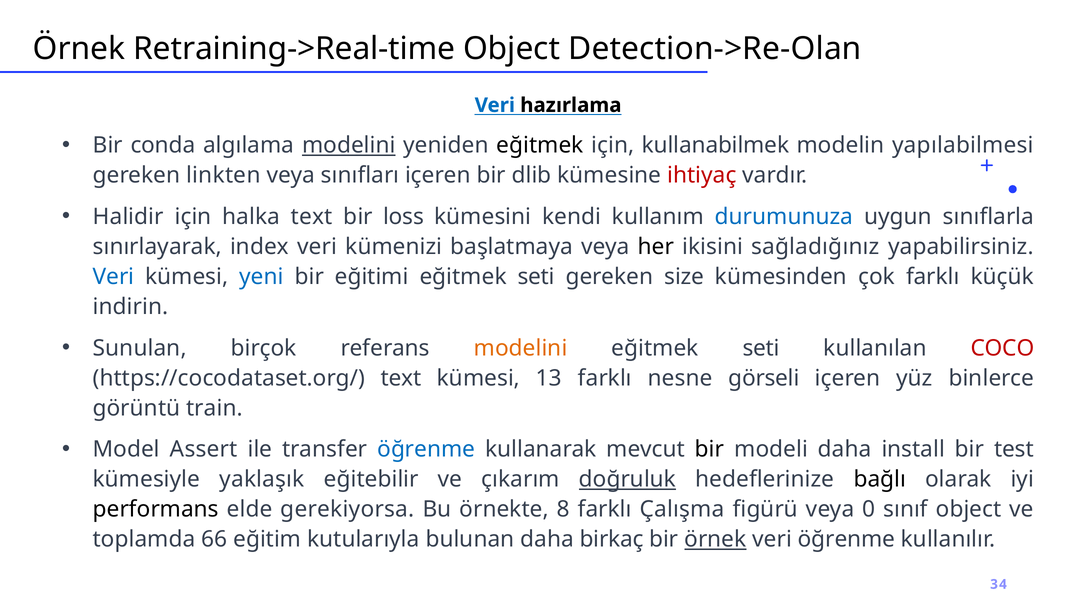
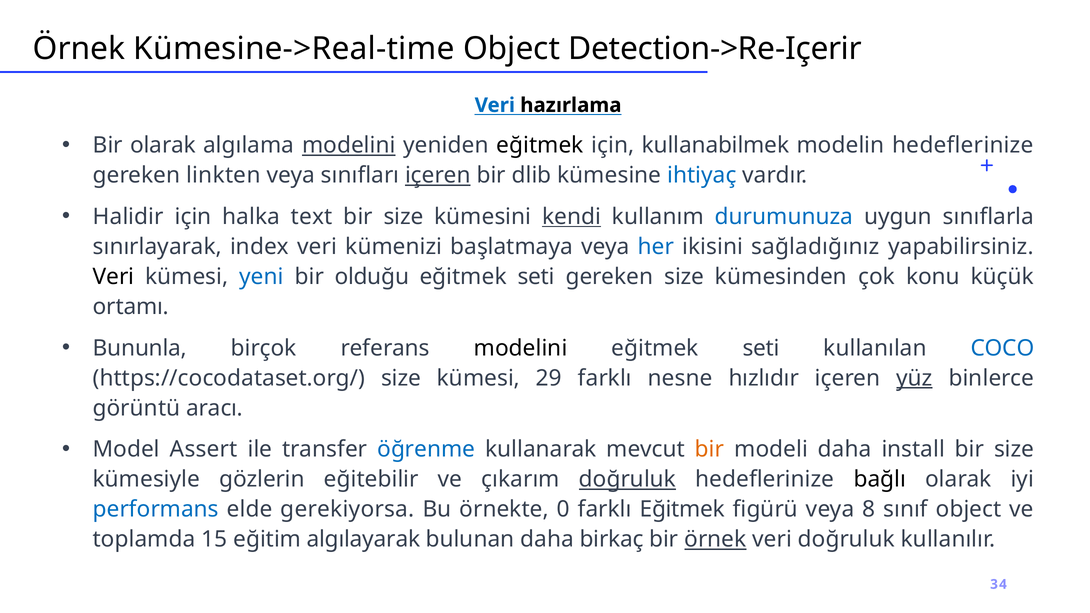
Retraining->Real-time: Retraining->Real-time -> Kümesine->Real-time
Detection->Re-Olan: Detection->Re-Olan -> Detection->Re-Içerir
Bir conda: conda -> olarak
modelin yapılabilmesi: yapılabilmesi -> hedeflerinize
içeren at (438, 175) underline: none -> present
ihtiyaç colour: red -> blue
loss at (404, 217): loss -> size
kendi underline: none -> present
her colour: black -> blue
Veri at (113, 277) colour: blue -> black
eğitimi: eğitimi -> olduğu
çok farklı: farklı -> konu
indirin: indirin -> ortamı
Sunulan: Sunulan -> Bununla
modelini at (521, 348) colour: orange -> black
COCO colour: red -> blue
https://cocodataset.org/ text: text -> size
13: 13 -> 29
görseli: görseli -> hızlıdır
yüz underline: none -> present
train: train -> aracı
bir at (710, 449) colour: black -> orange
test at (1014, 449): test -> size
yaklaşık: yaklaşık -> gözlerin
performans colour: black -> blue
8: 8 -> 0
farklı Çalışma: Çalışma -> Eğitmek
0: 0 -> 8
66: 66 -> 15
kutularıyla: kutularıyla -> algılayarak
veri öğrenme: öğrenme -> doğruluk
